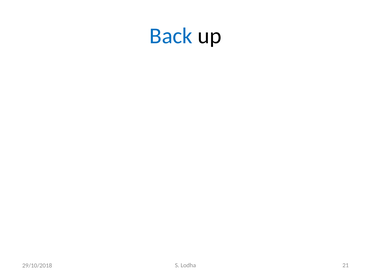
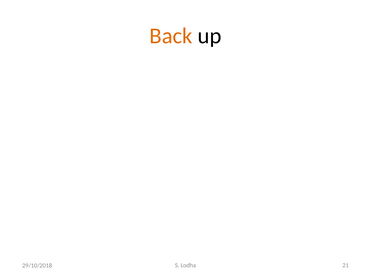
Back colour: blue -> orange
